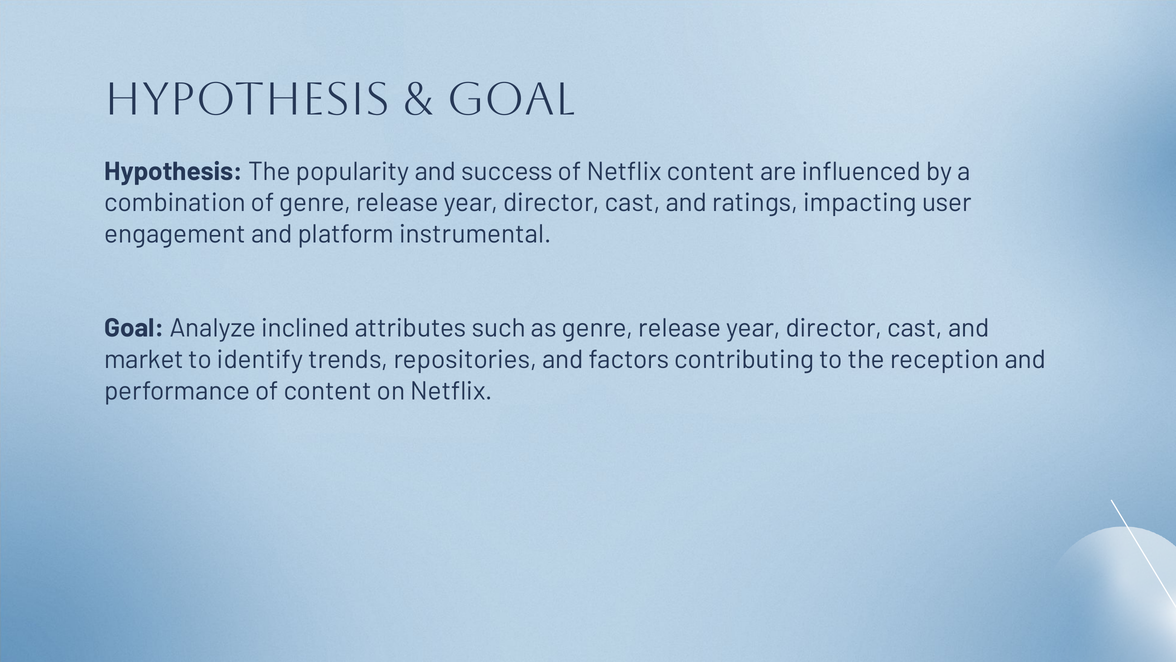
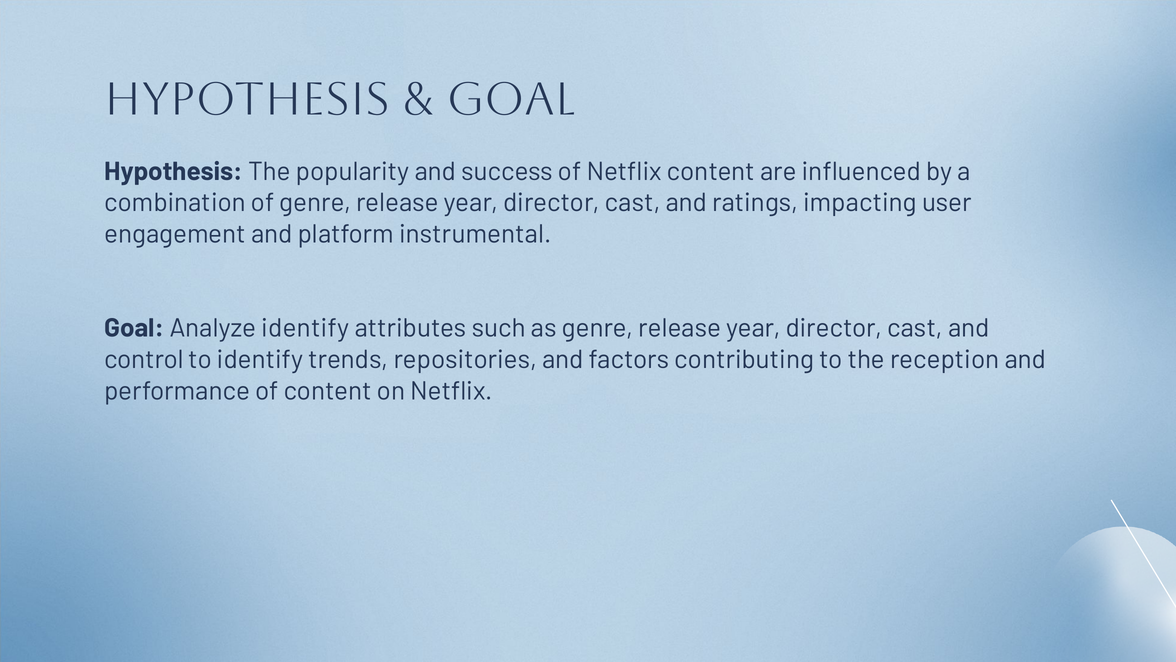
Analyze inclined: inclined -> identify
market: market -> control
